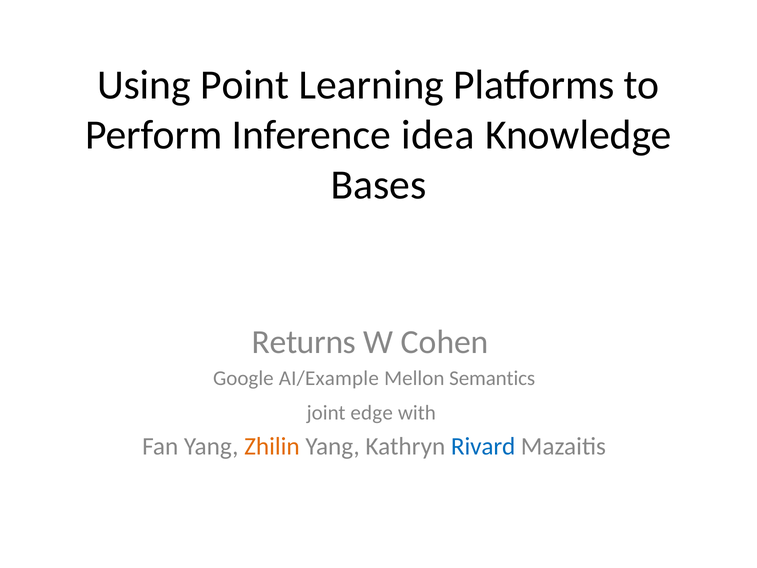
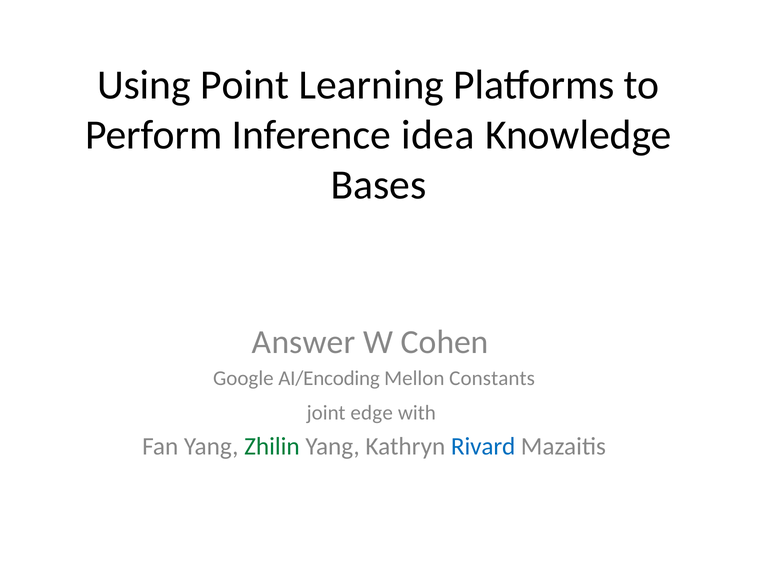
Returns: Returns -> Answer
AI/Example: AI/Example -> AI/Encoding
Semantics: Semantics -> Constants
Zhilin colour: orange -> green
